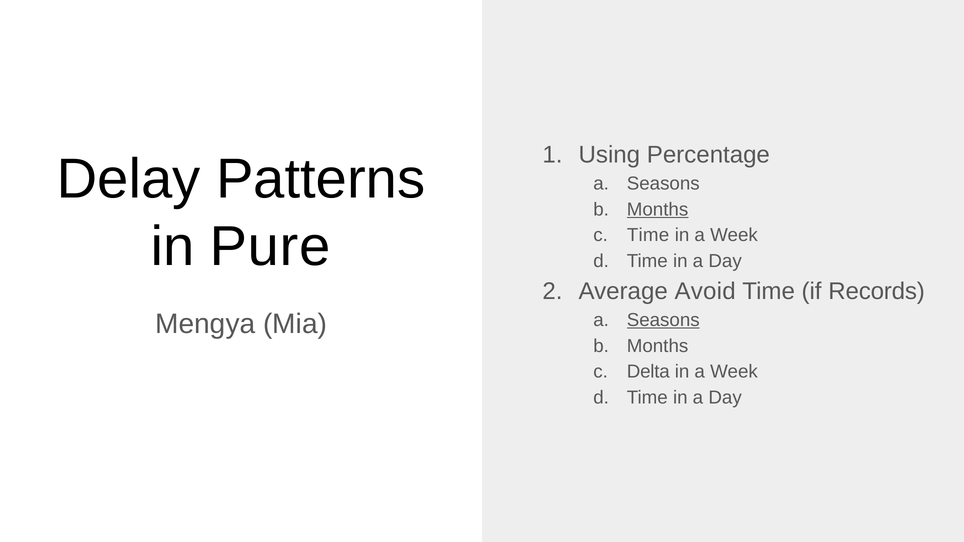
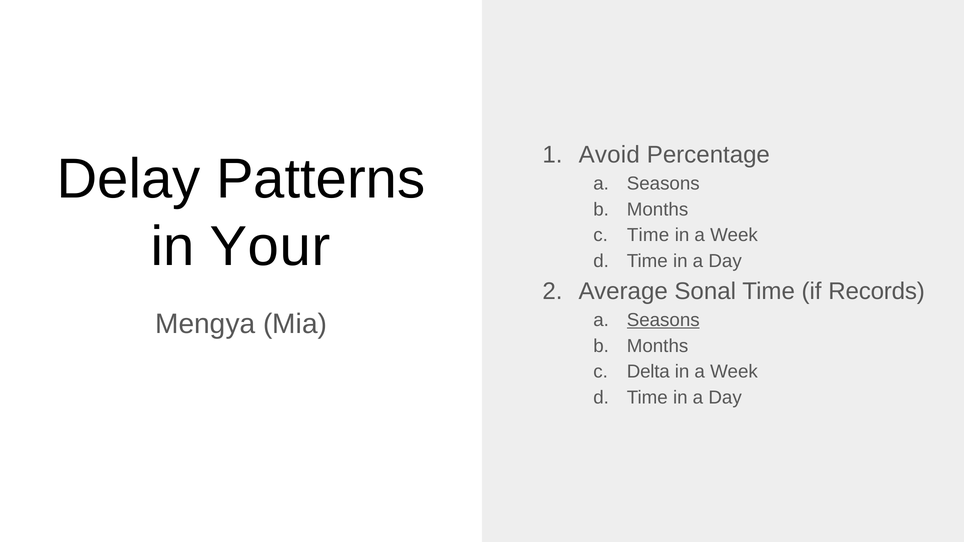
Using: Using -> Avoid
Months at (658, 209) underline: present -> none
Pure: Pure -> Your
Avoid: Avoid -> Sonal
